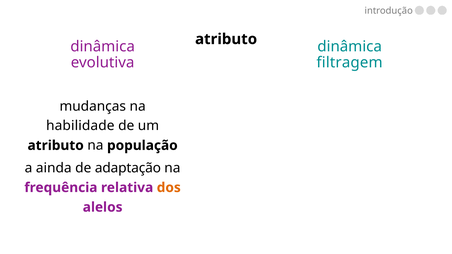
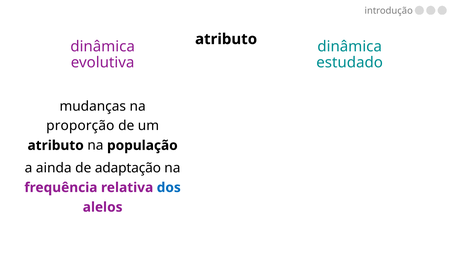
filtragem: filtragem -> estudado
habilidade: habilidade -> proporção
dos colour: orange -> blue
